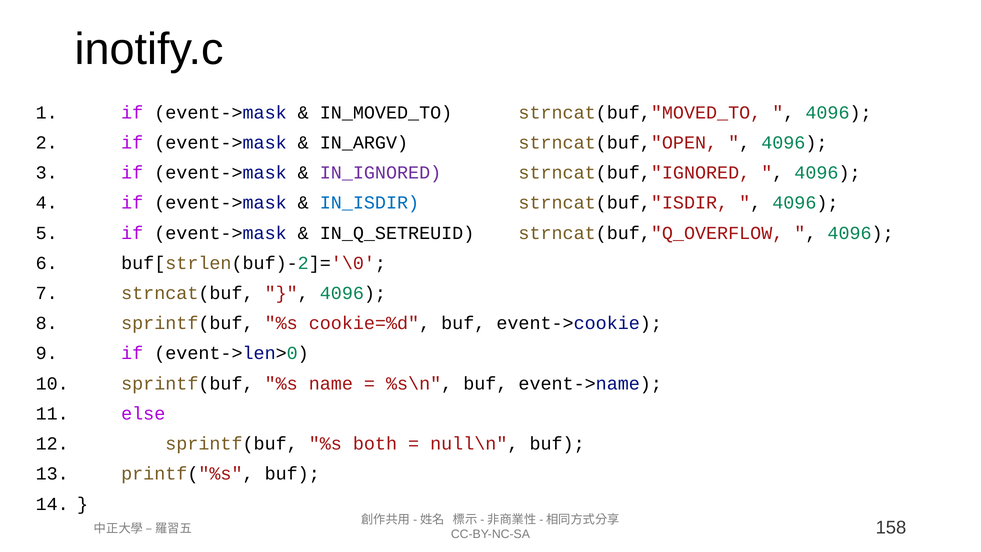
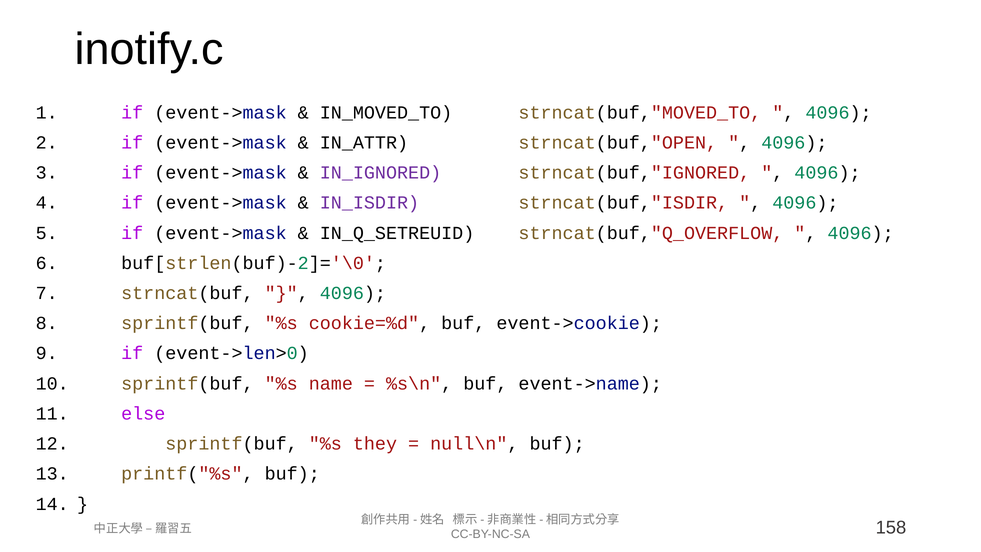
IN_ARGV: IN_ARGV -> IN_ATTR
IN_ISDIR colour: blue -> purple
both: both -> they
